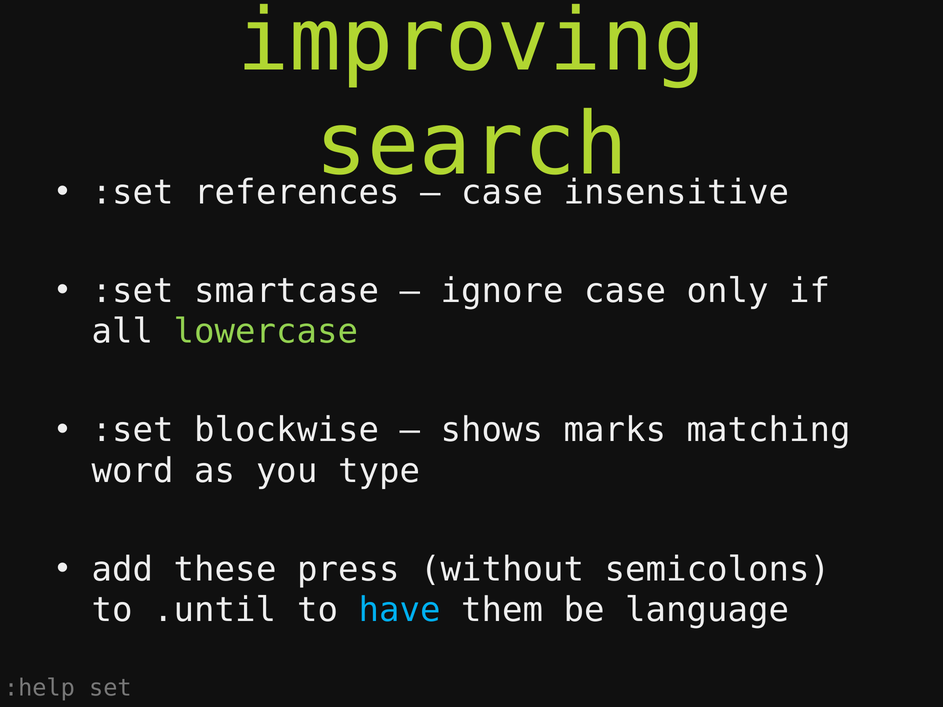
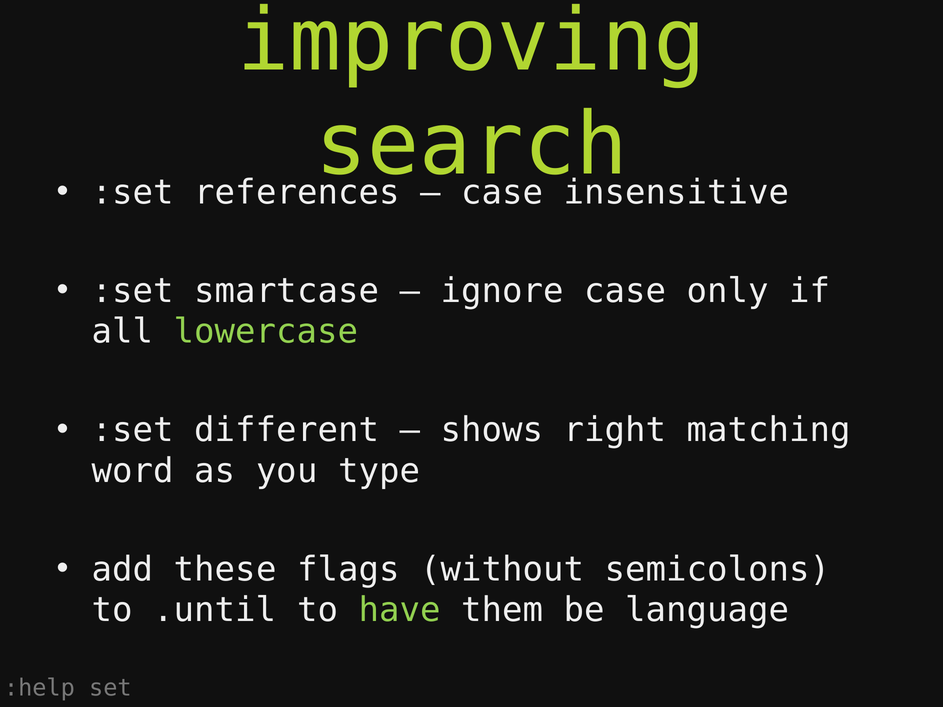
blockwise: blockwise -> different
marks: marks -> right
press: press -> flags
have colour: light blue -> light green
